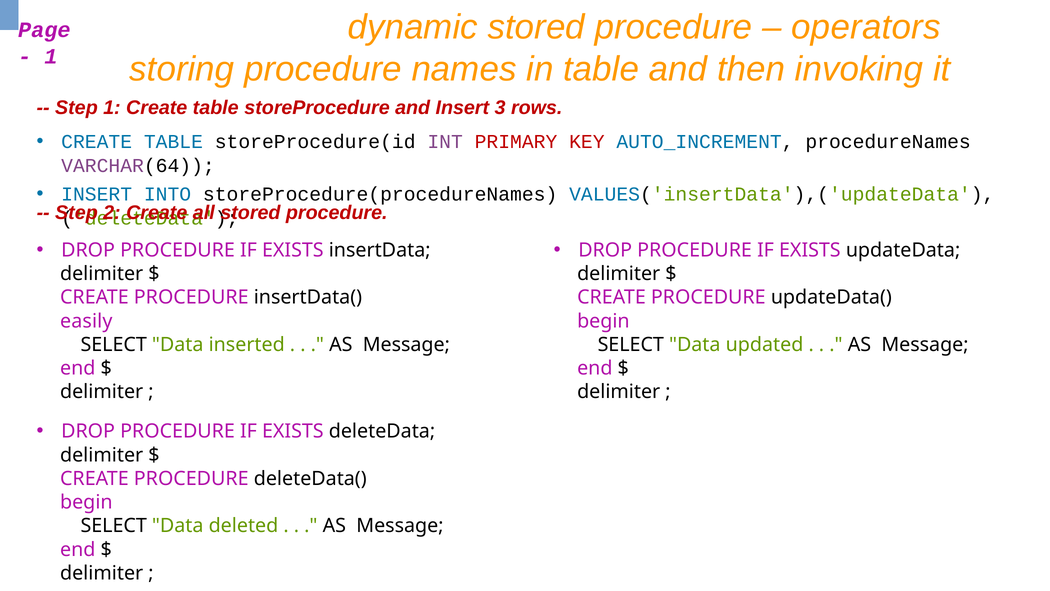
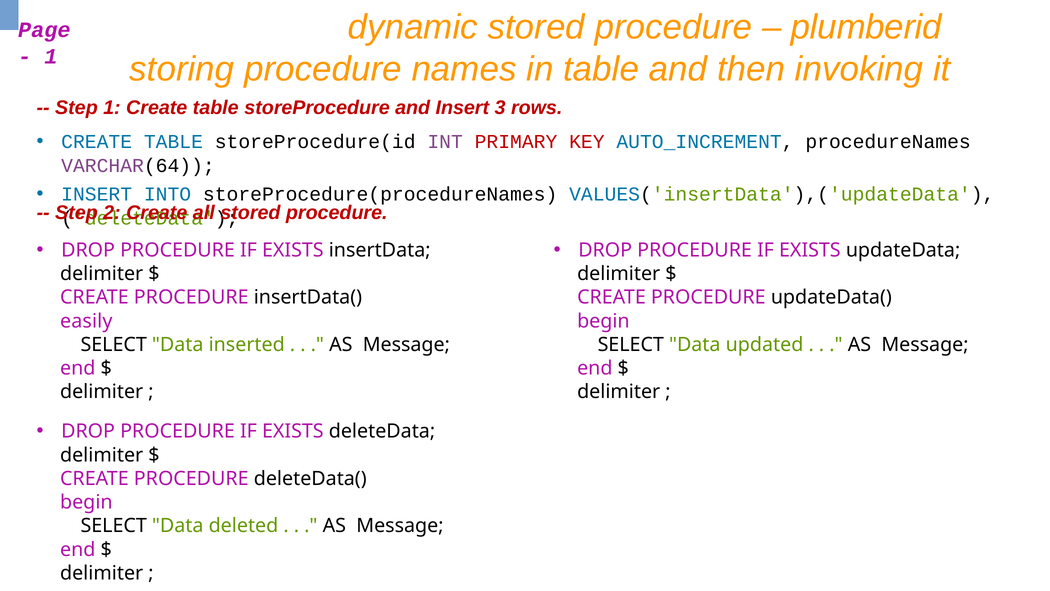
operators: operators -> plumberid
